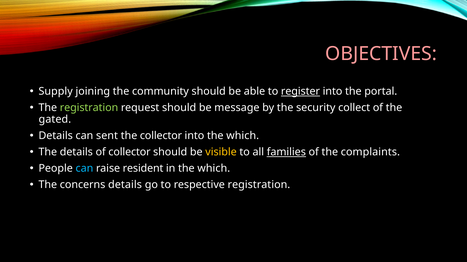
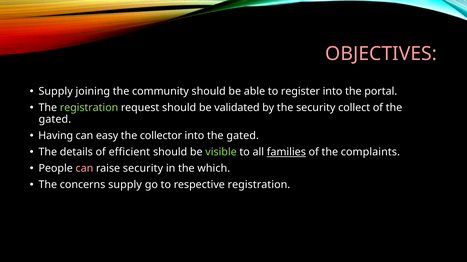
register underline: present -> none
message: message -> validated
Details at (56, 136): Details -> Having
sent: sent -> easy
into the which: which -> gated
of collector: collector -> efficient
visible colour: yellow -> light green
can at (84, 169) colour: light blue -> pink
raise resident: resident -> security
concerns details: details -> supply
